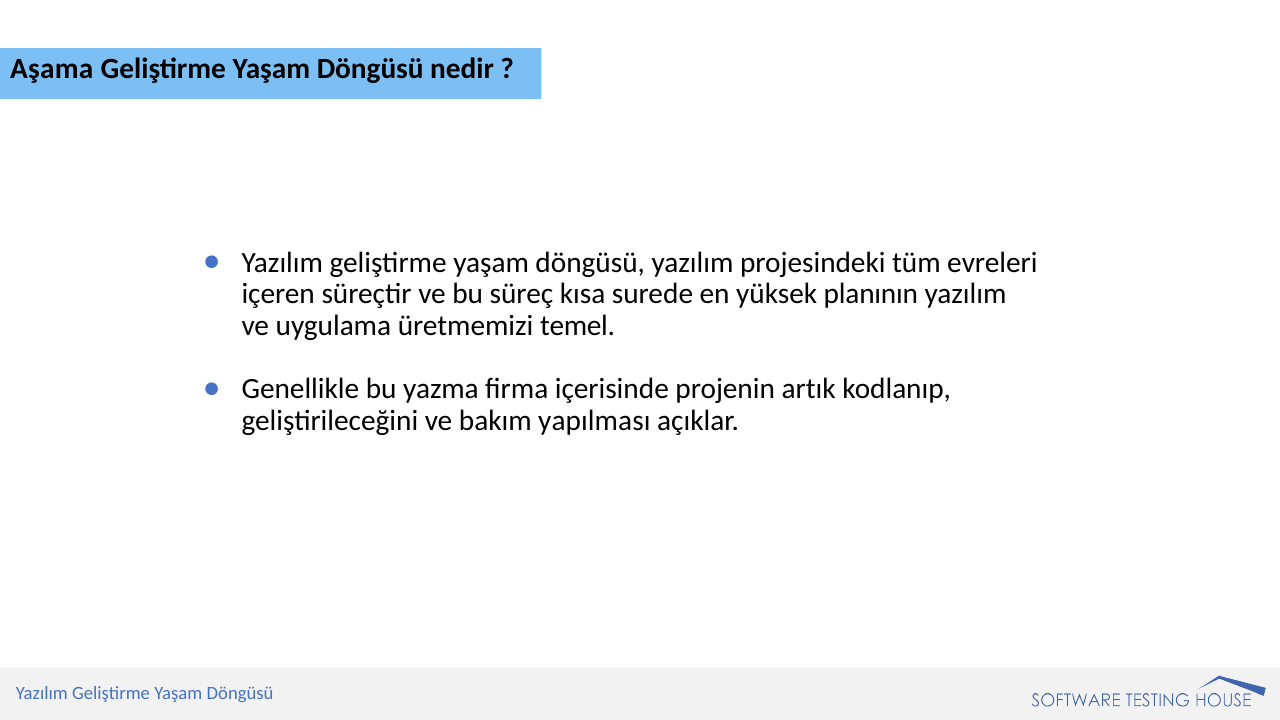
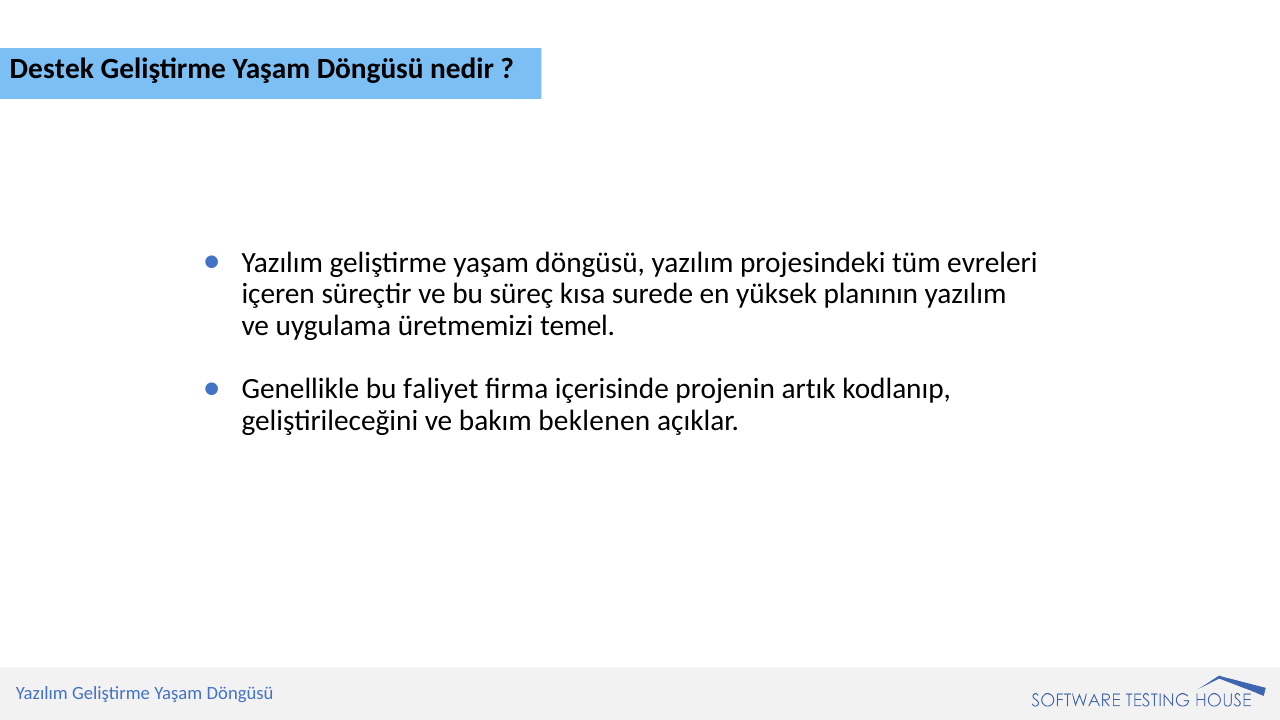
Aşama: Aşama -> Destek
yazma: yazma -> faliyet
yapılması: yapılması -> beklenen
